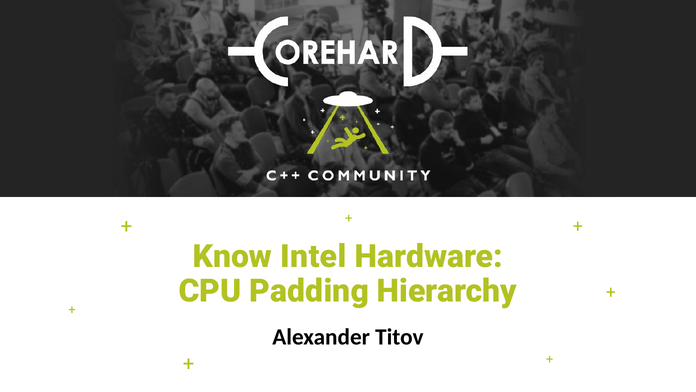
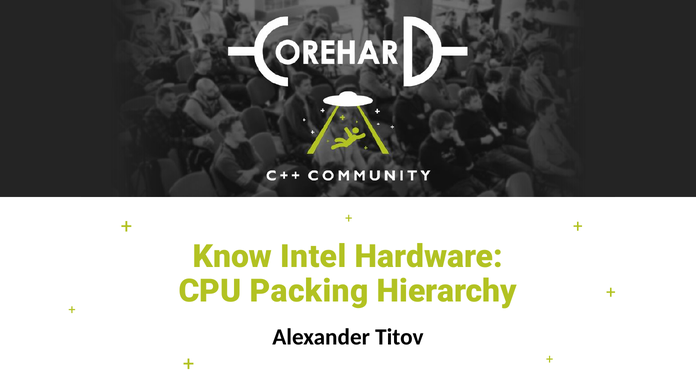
Padding: Padding -> Packing
